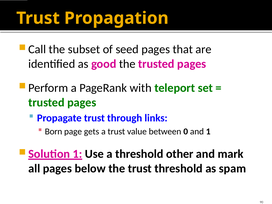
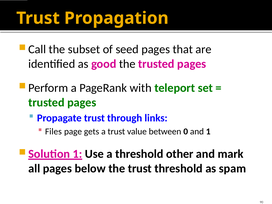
Born: Born -> Files
